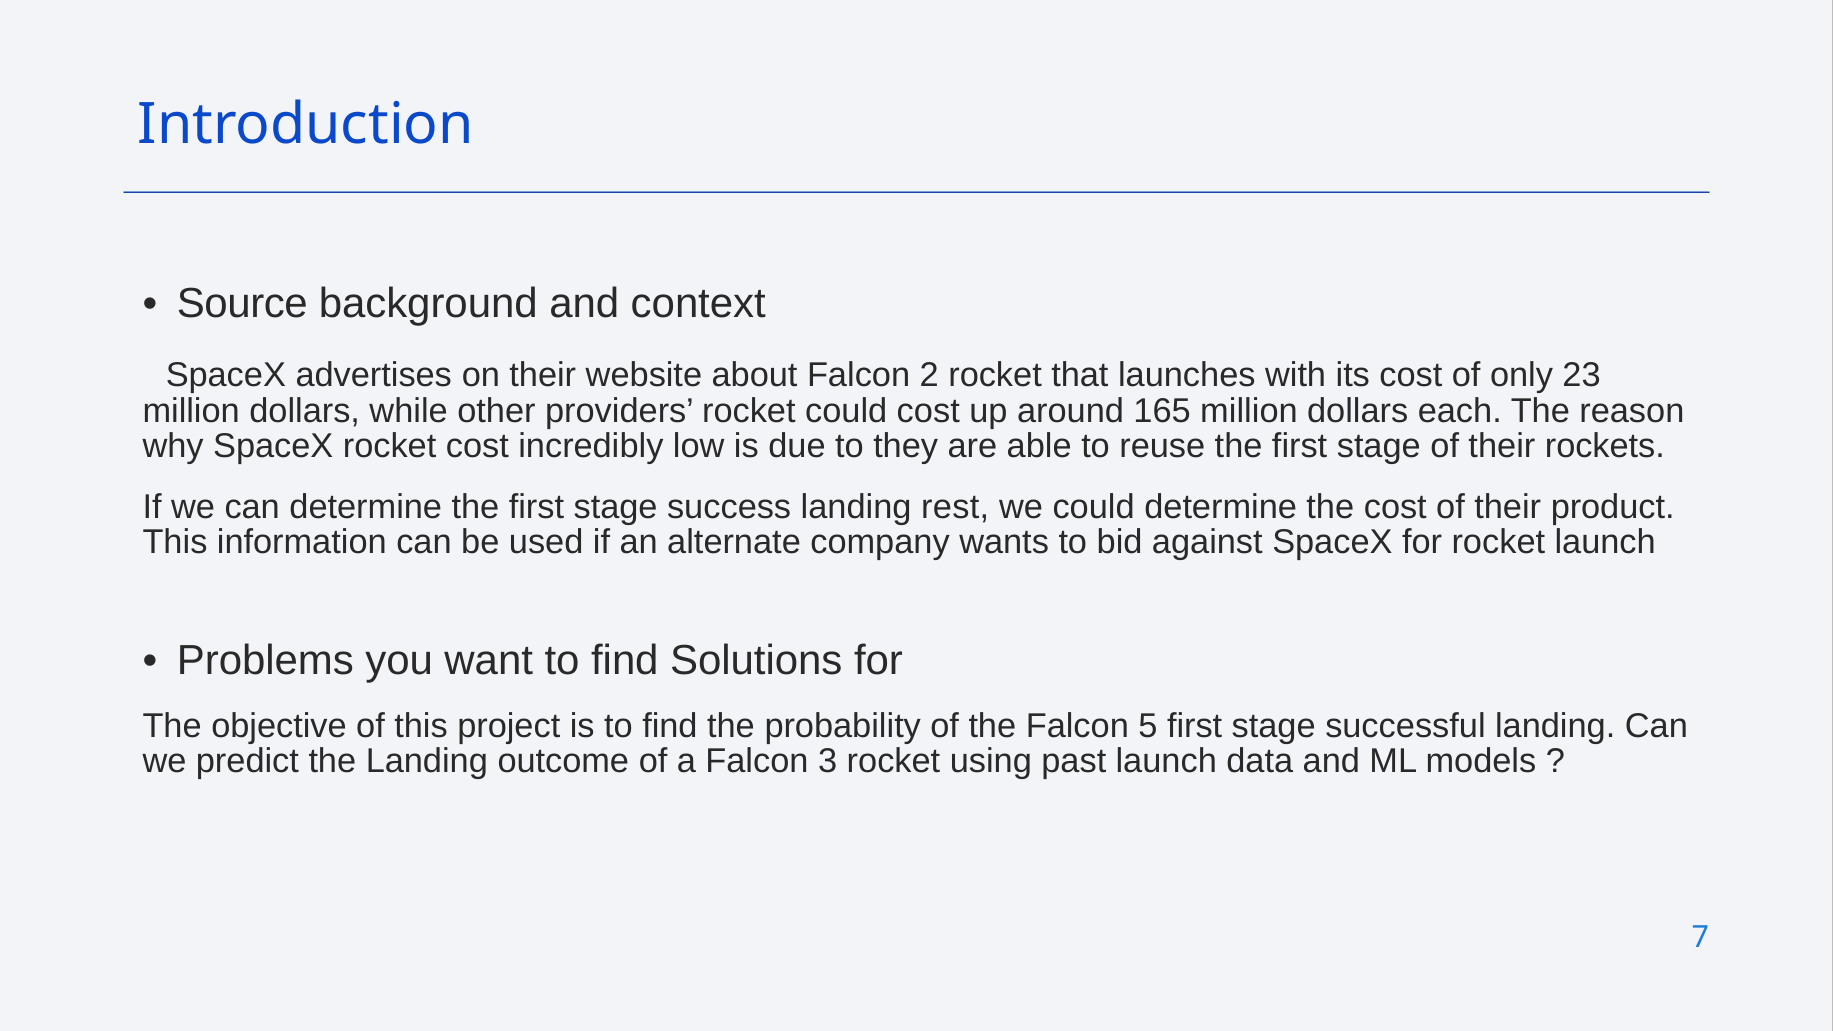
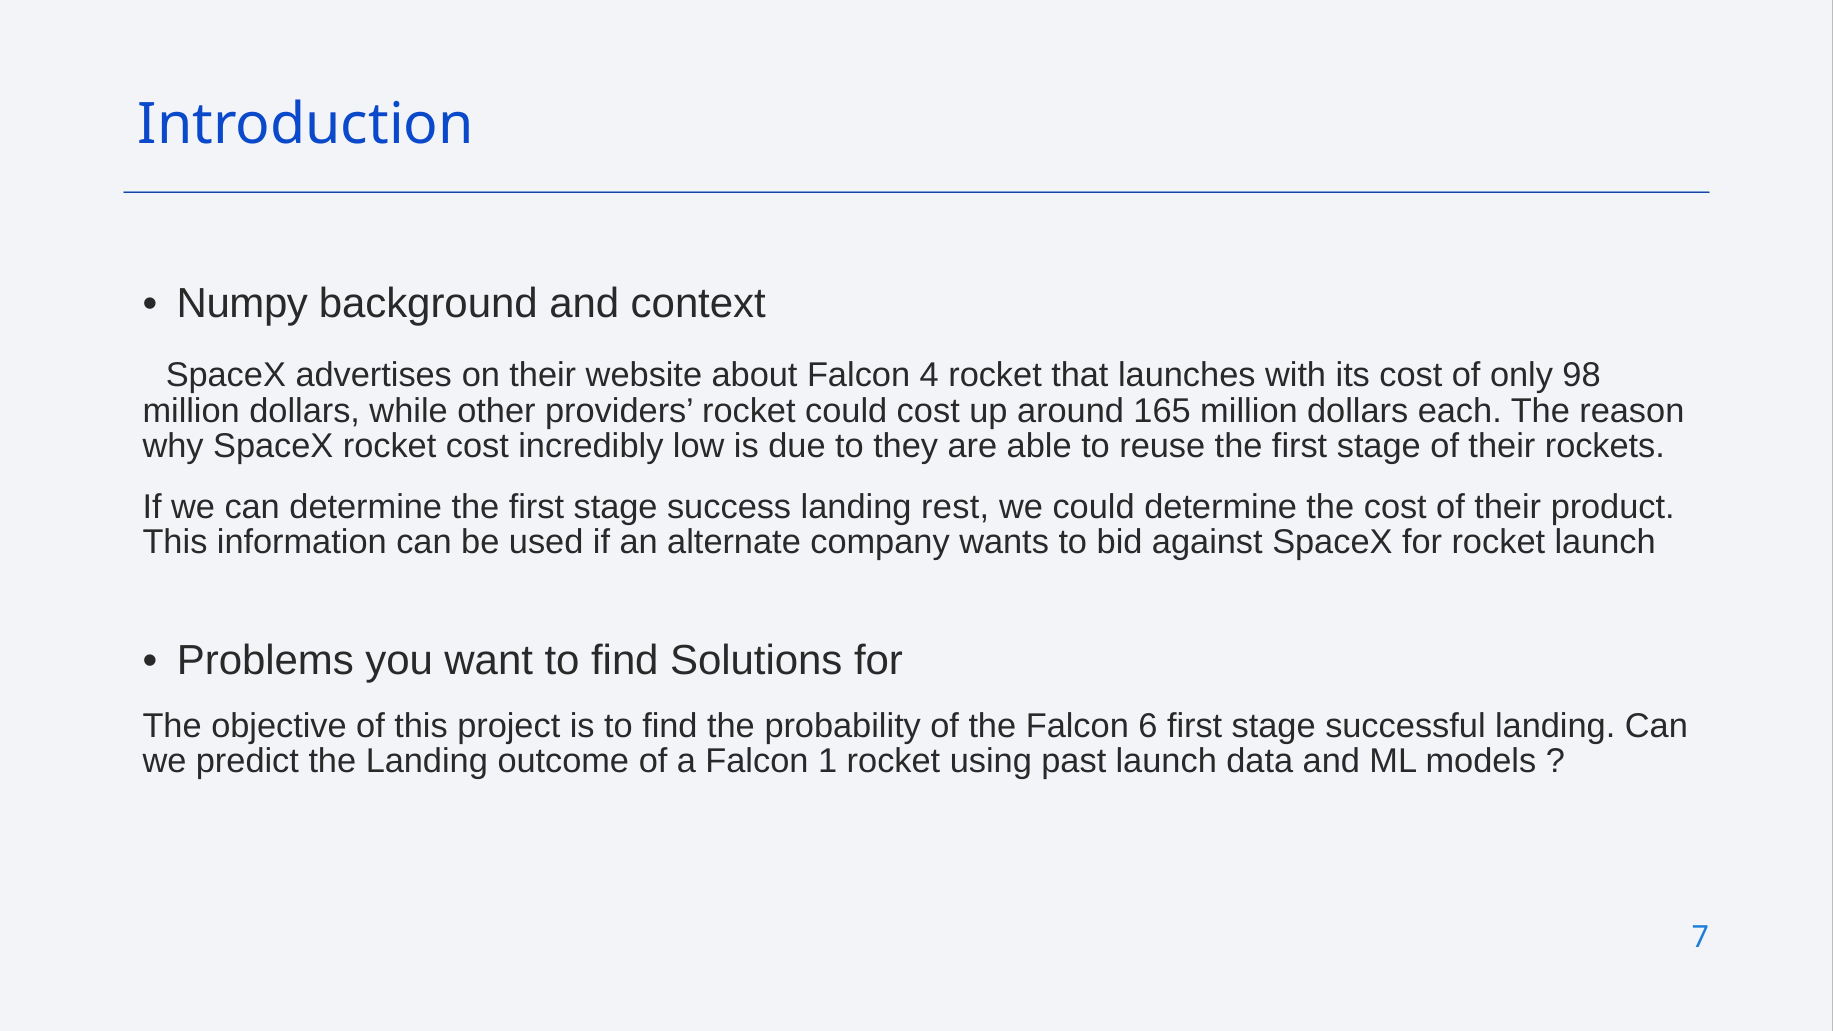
Source: Source -> Numpy
2: 2 -> 4
23: 23 -> 98
5: 5 -> 6
3: 3 -> 1
